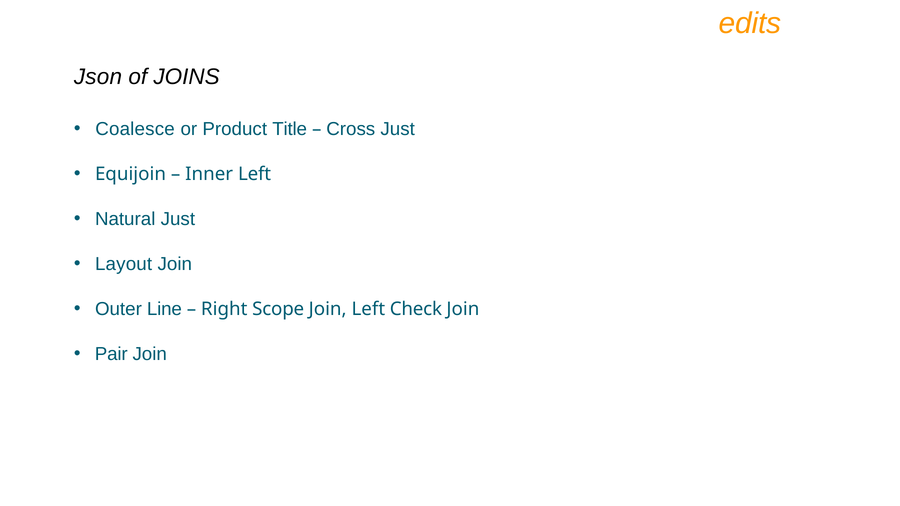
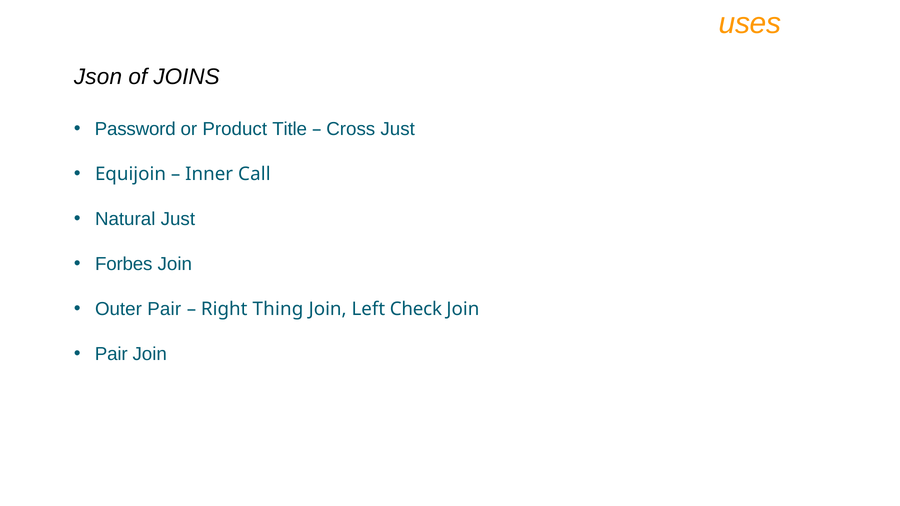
edits: edits -> uses
Coalesce: Coalesce -> Password
Inner Left: Left -> Call
Layout: Layout -> Forbes
Outer Line: Line -> Pair
Scope: Scope -> Thing
